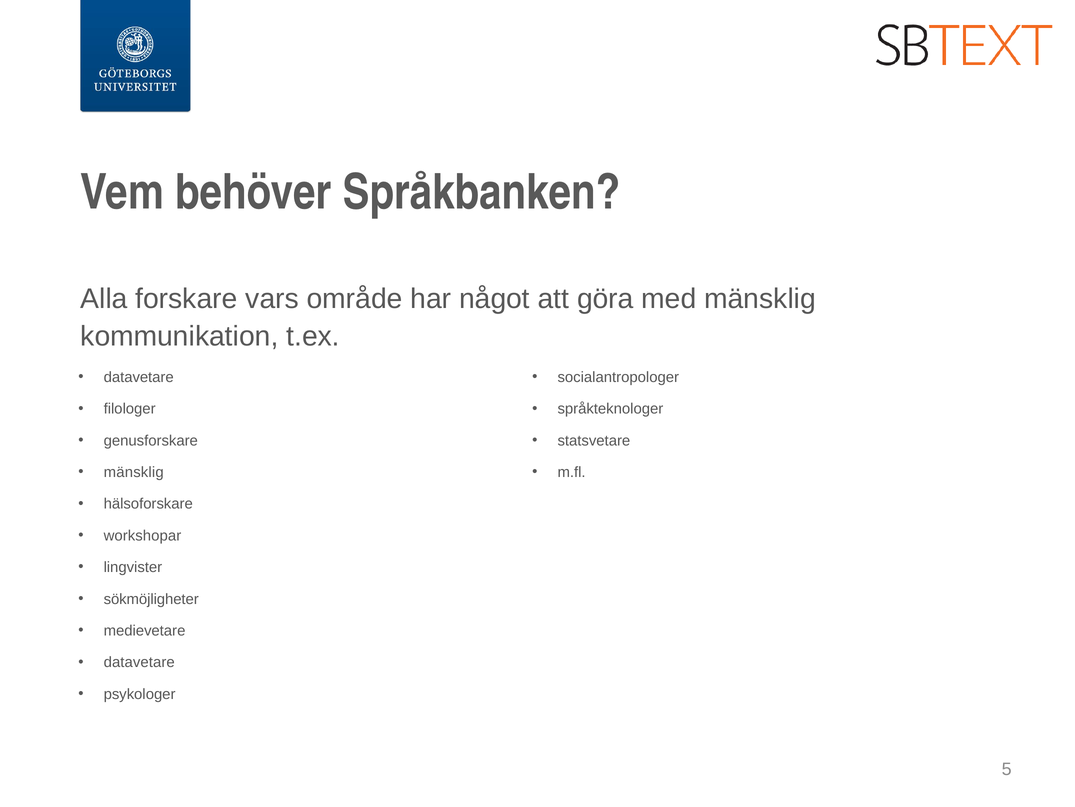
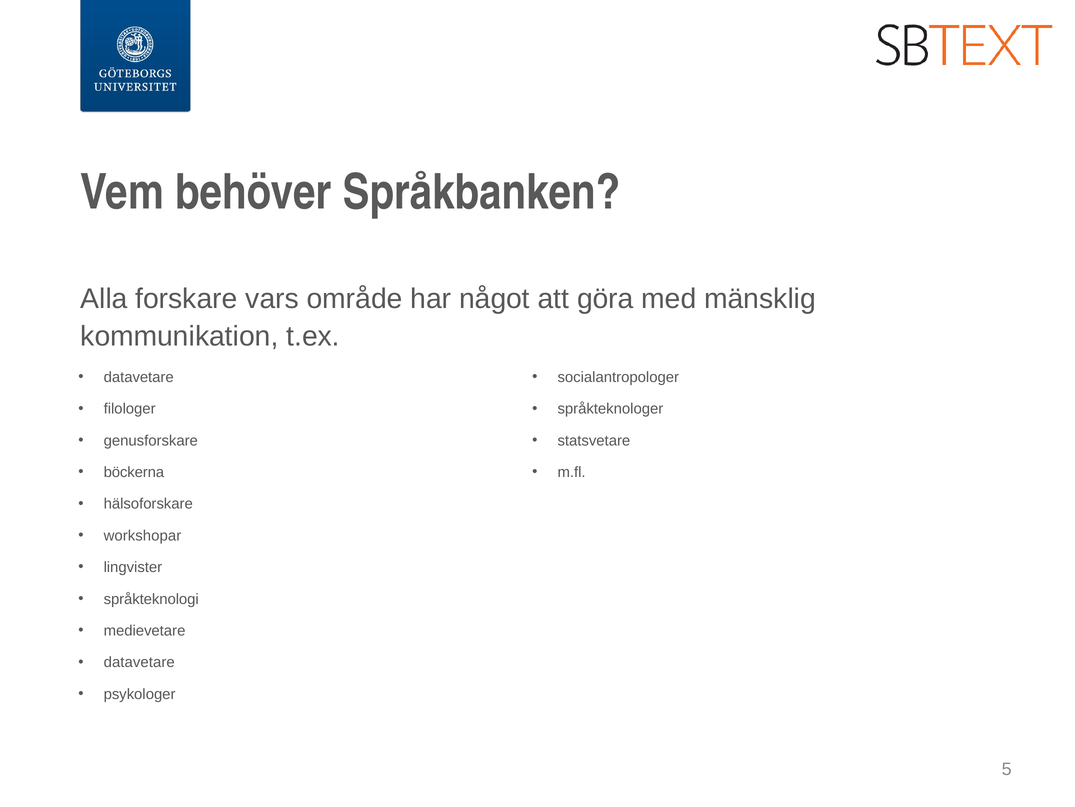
mänsklig at (134, 472): mänsklig -> böckerna
sökmöjligheter: sökmöjligheter -> språkteknologi
